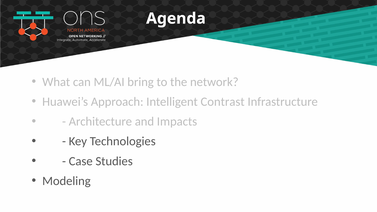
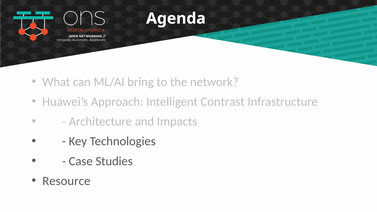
Modeling: Modeling -> Resource
